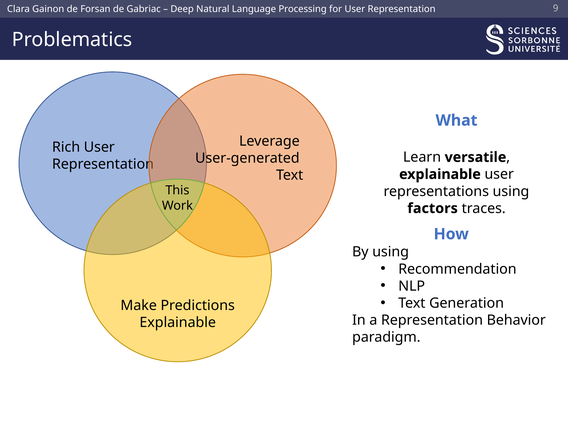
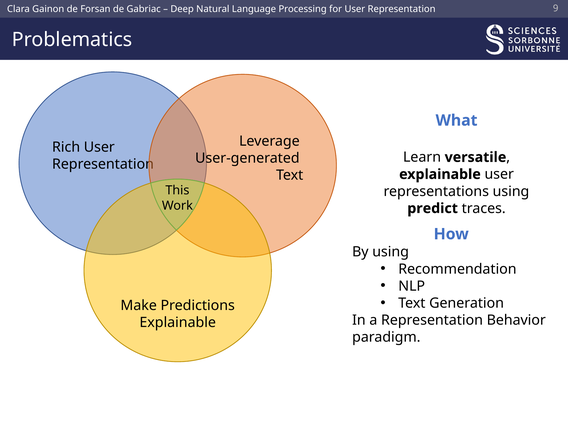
factors: factors -> predict
